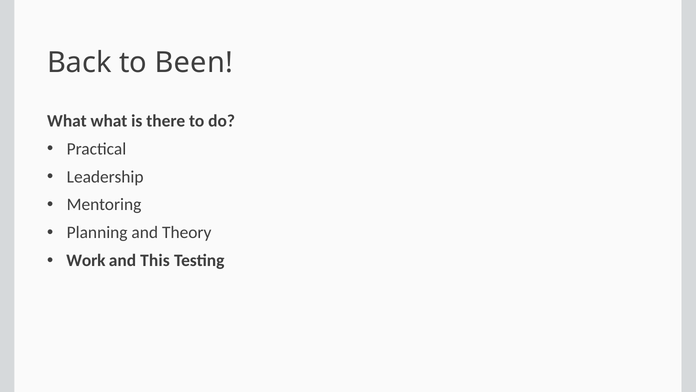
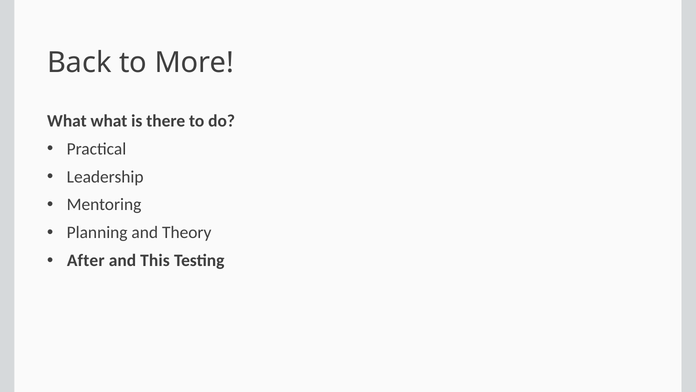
Been: Been -> More
Work: Work -> After
